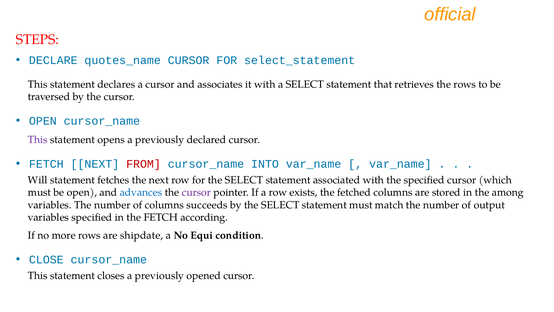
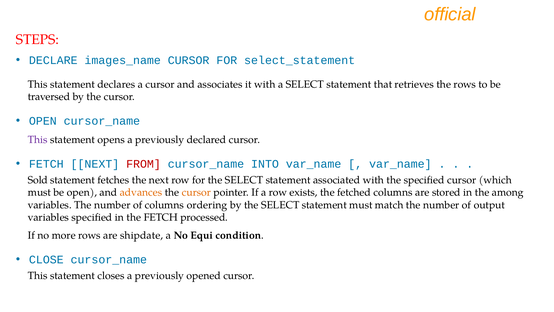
quotes_name: quotes_name -> images_name
Will: Will -> Sold
advances colour: blue -> orange
cursor at (196, 192) colour: purple -> orange
succeeds: succeeds -> ordering
according: according -> processed
